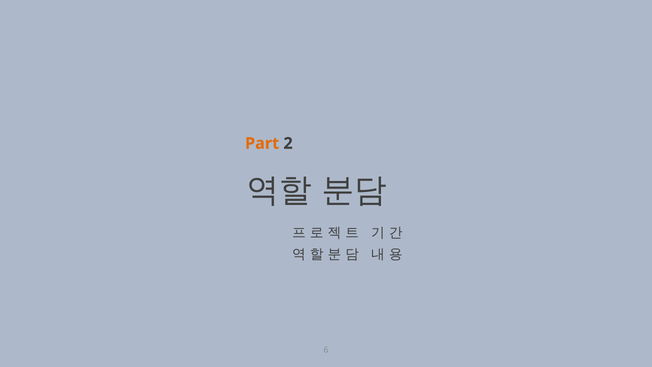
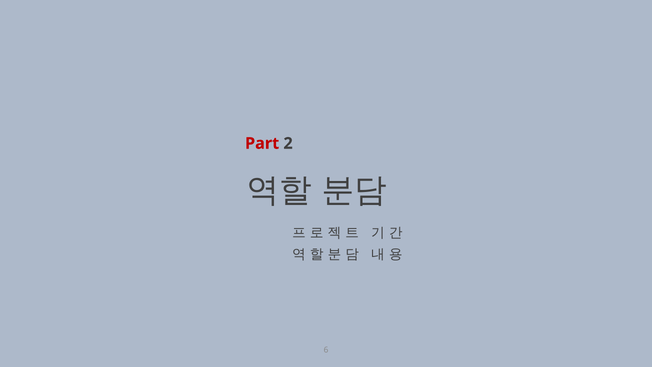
Part colour: orange -> red
